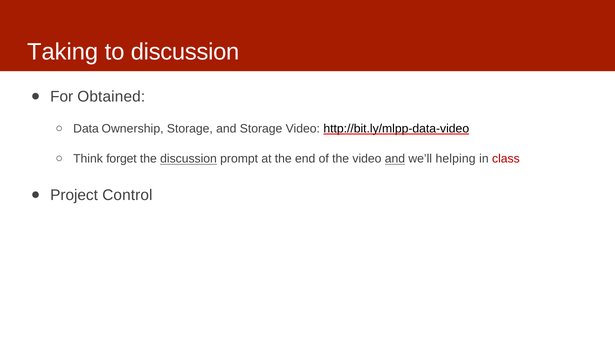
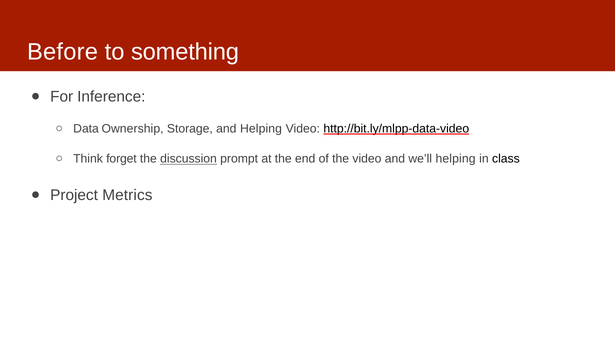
Taking: Taking -> Before
to discussion: discussion -> something
Obtained: Obtained -> Inference
and Storage: Storage -> Helping
and at (395, 159) underline: present -> none
class colour: red -> black
Control: Control -> Metrics
